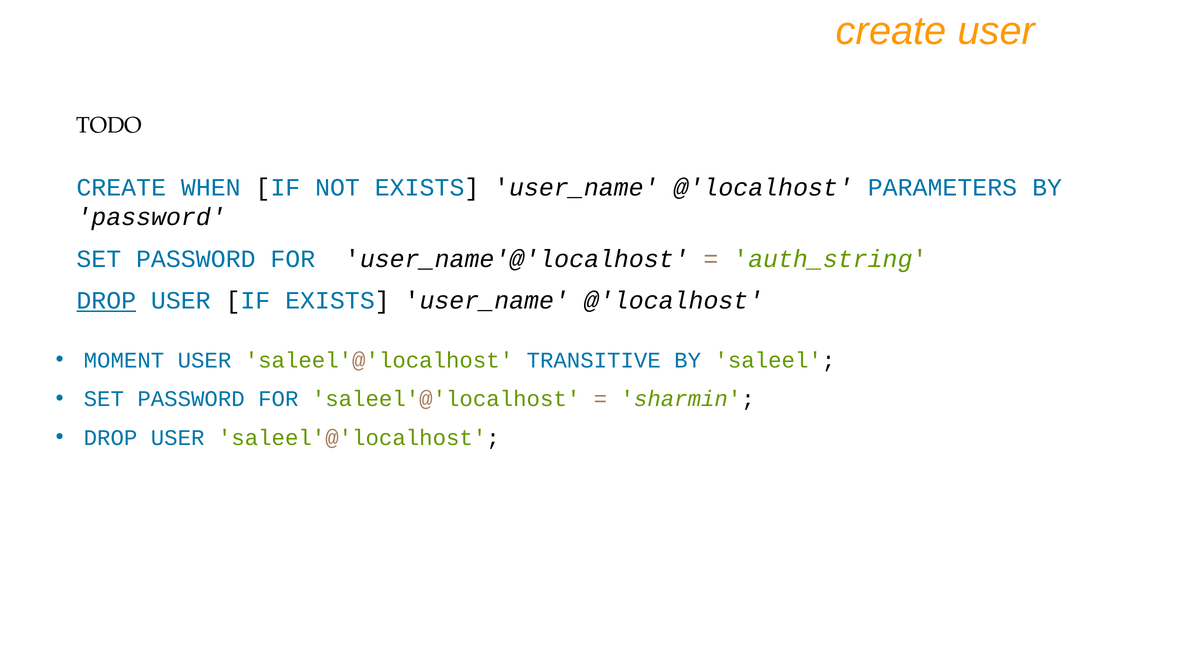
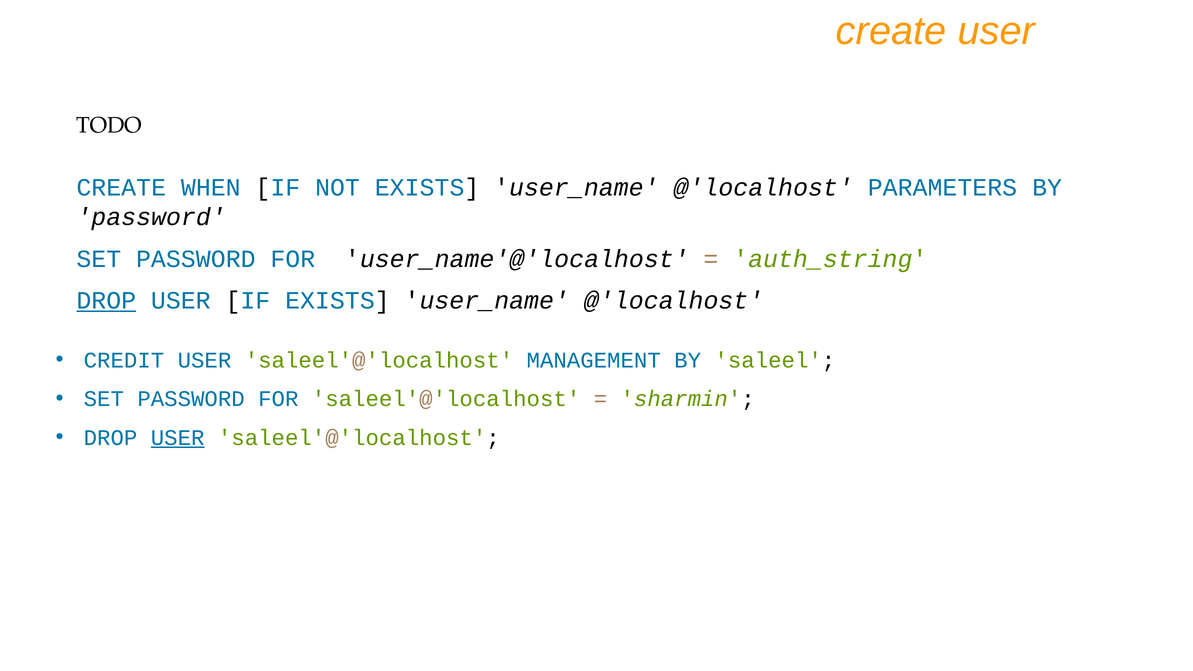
MOMENT: MOMENT -> CREDIT
TRANSITIVE: TRANSITIVE -> MANAGEMENT
USER at (178, 438) underline: none -> present
